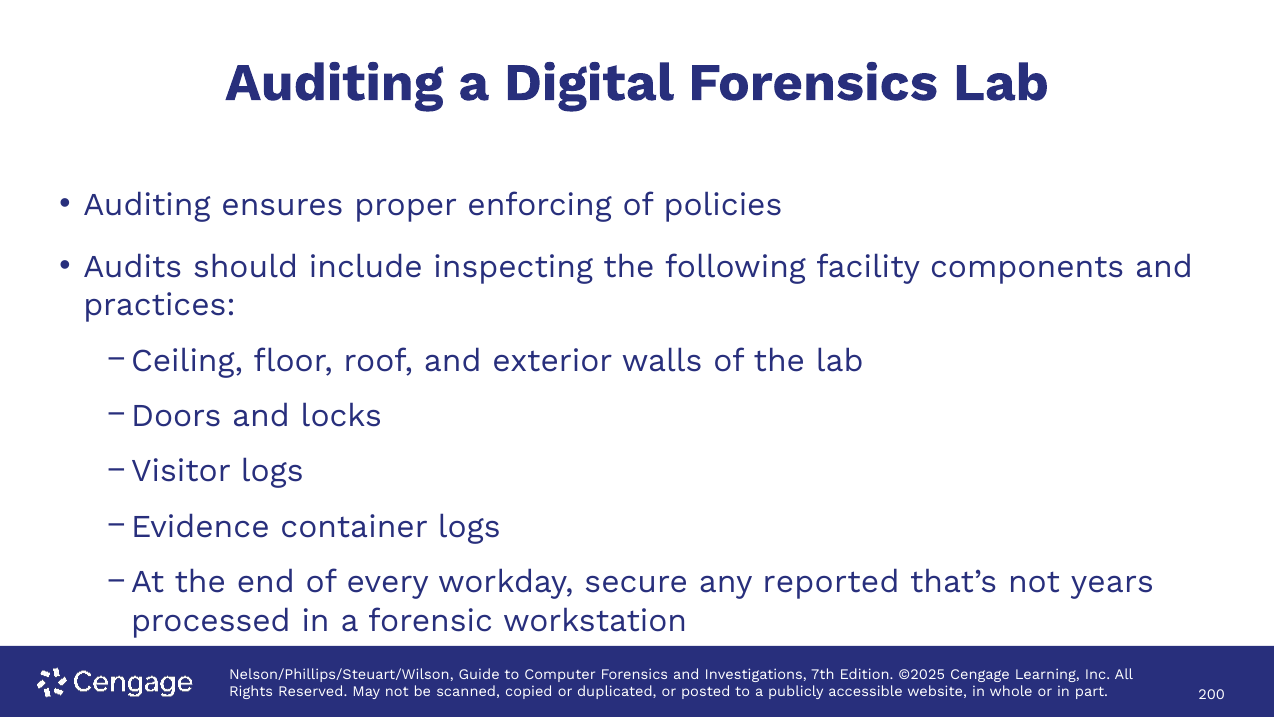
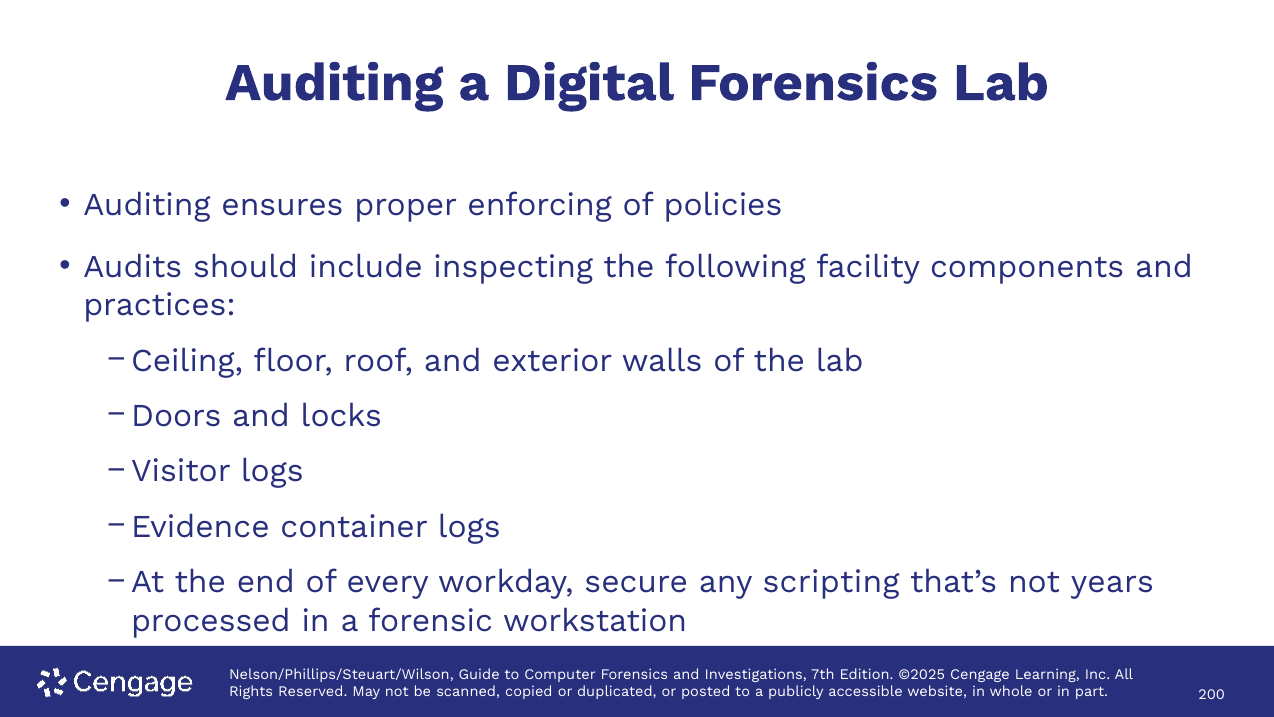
reported: reported -> scripting
